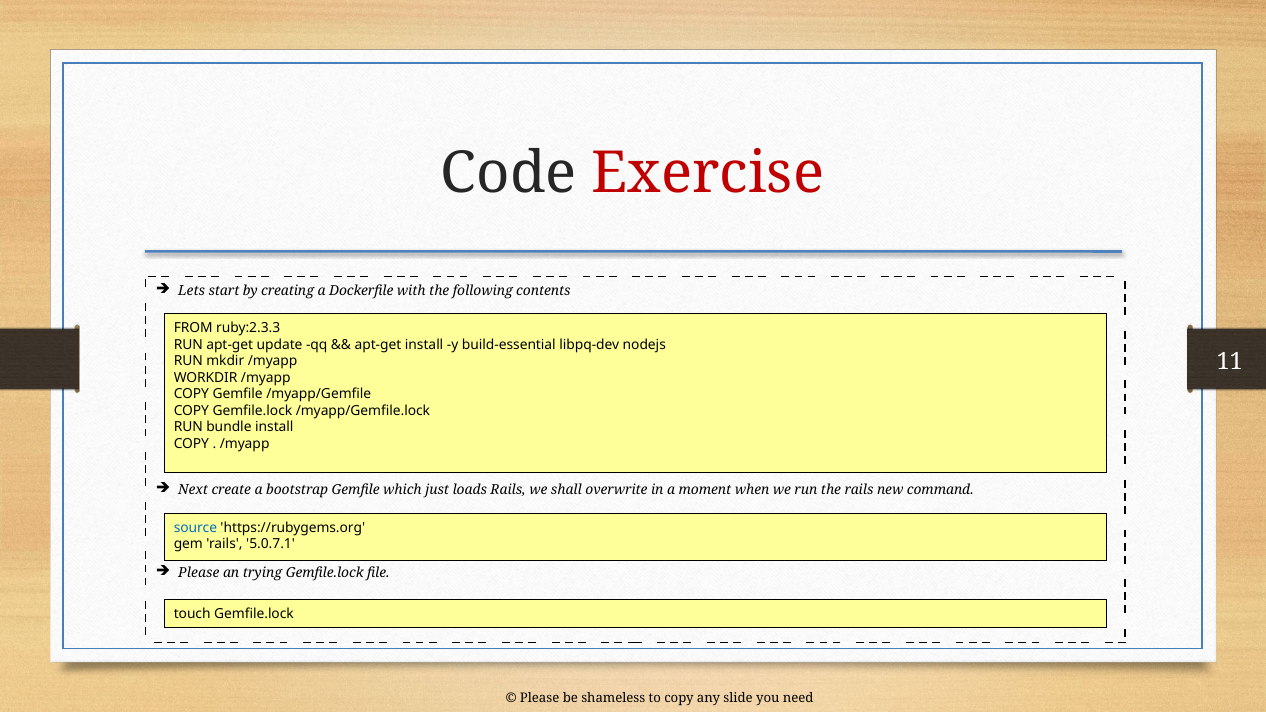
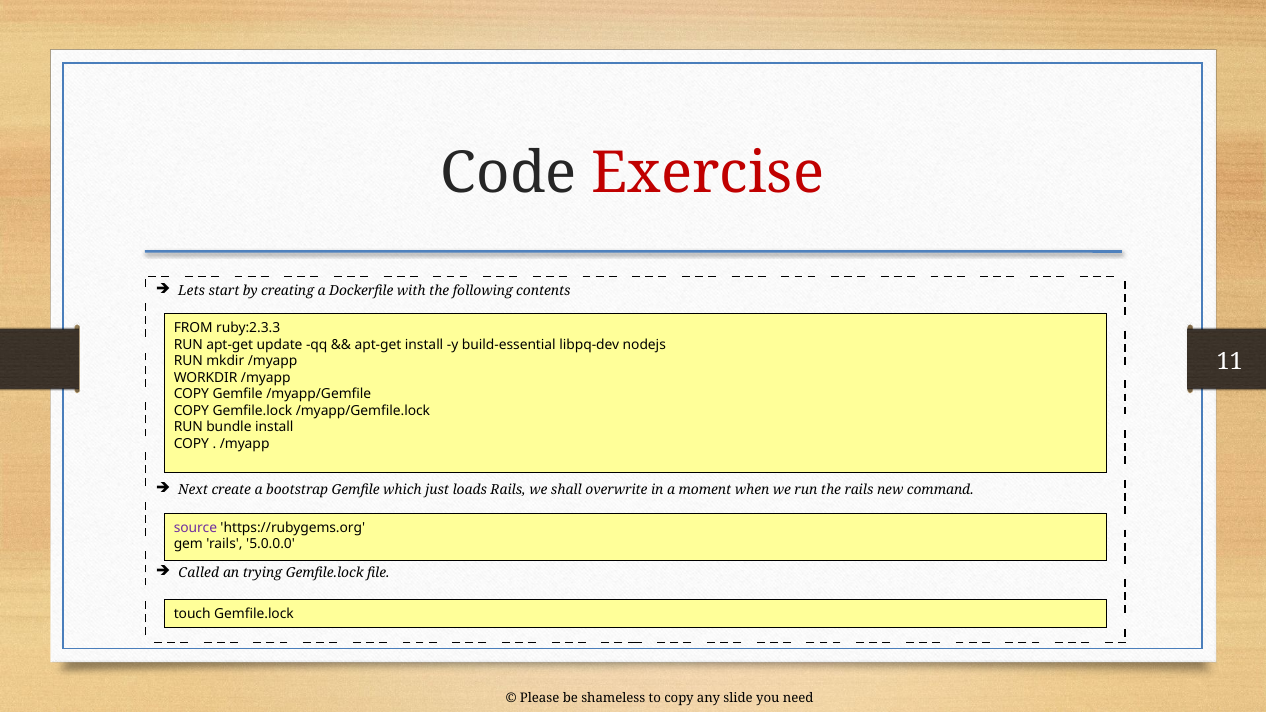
source colour: blue -> purple
5.0.7.1: 5.0.7.1 -> 5.0.0.0
Please at (199, 573): Please -> Called
